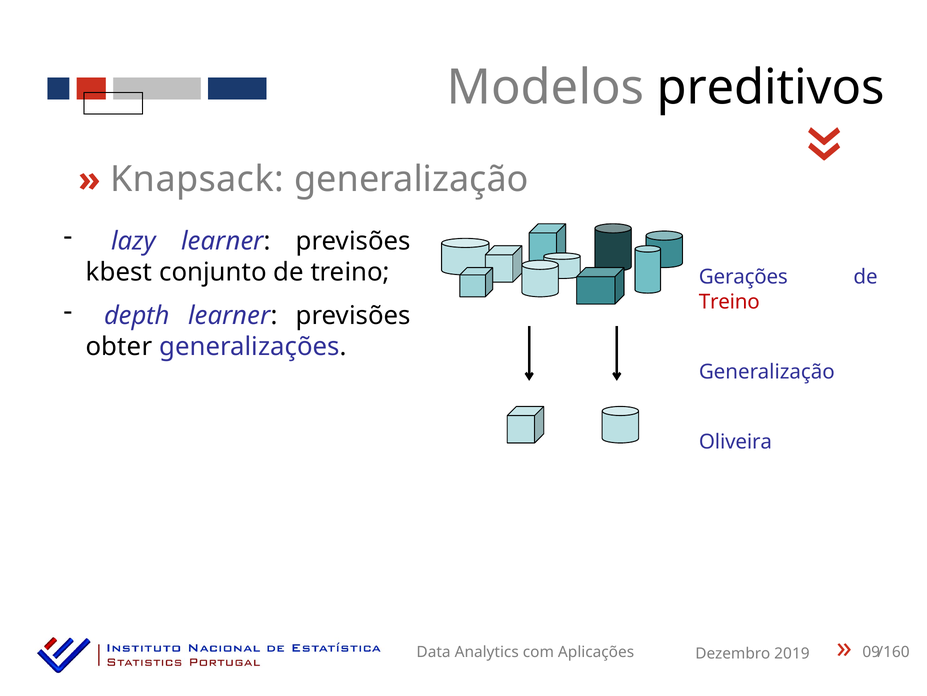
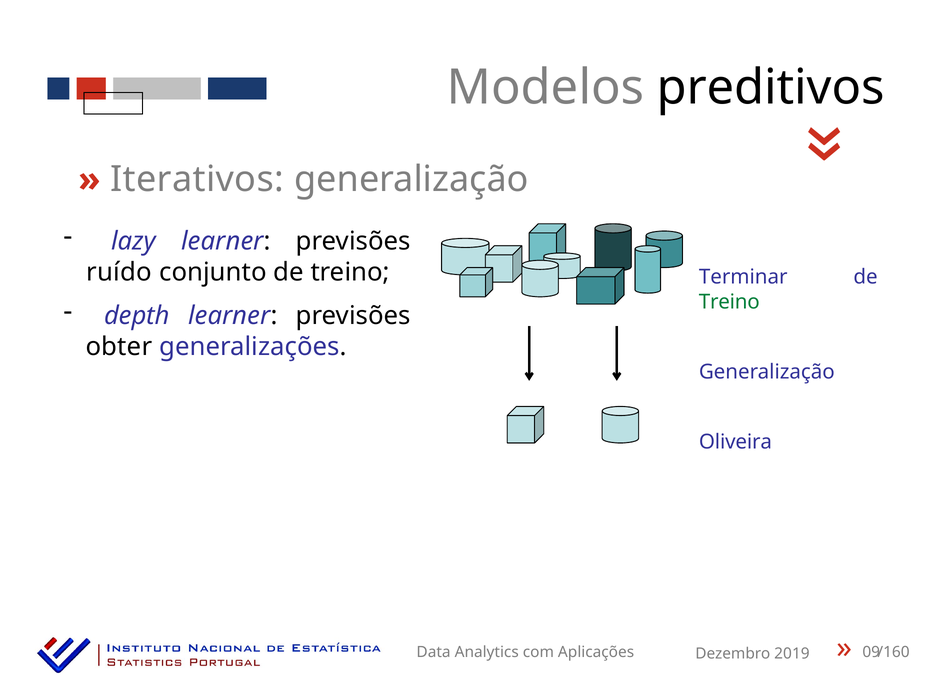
Knapsack: Knapsack -> Iterativos
kbest: kbest -> ruído
Gerações: Gerações -> Terminar
Treino at (729, 301) colour: red -> green
